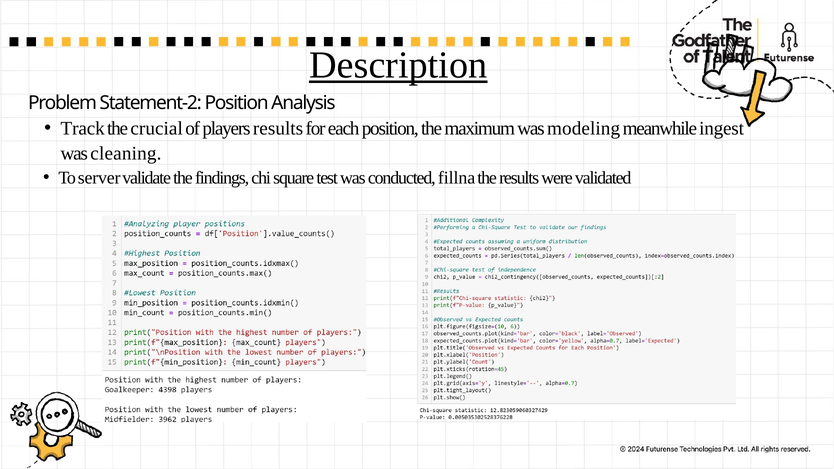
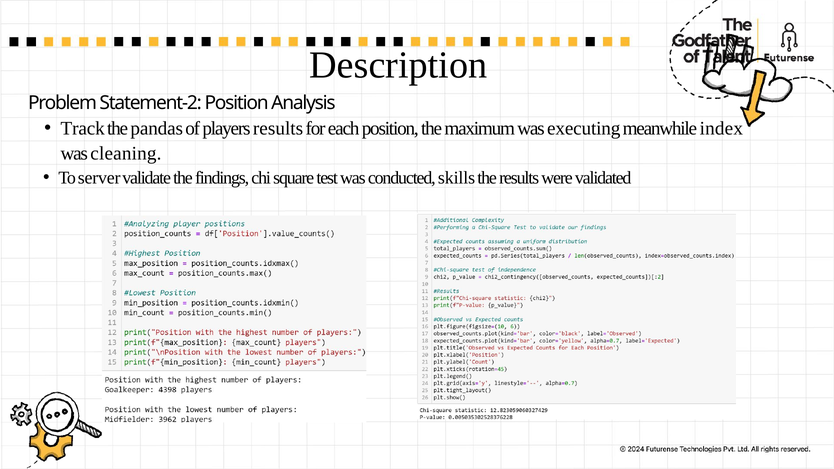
Description underline: present -> none
crucial: crucial -> pandas
modeling: modeling -> executing
ingest: ingest -> index
fillna: fillna -> skills
